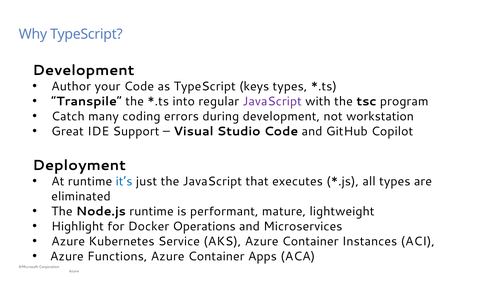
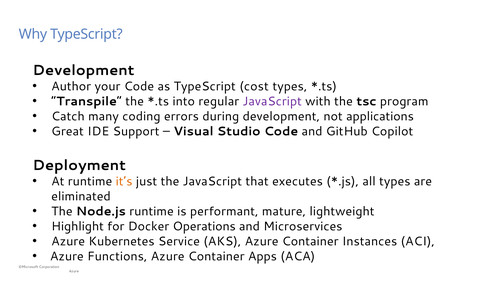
keys: keys -> cost
workstation: workstation -> applications
it’s colour: blue -> orange
